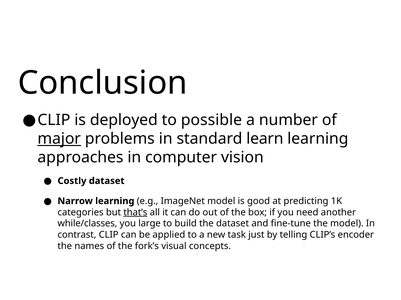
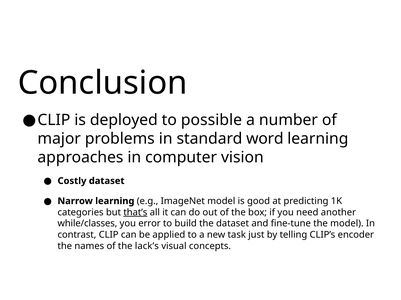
major underline: present -> none
learn: learn -> word
large: large -> error
fork’s: fork’s -> lack’s
